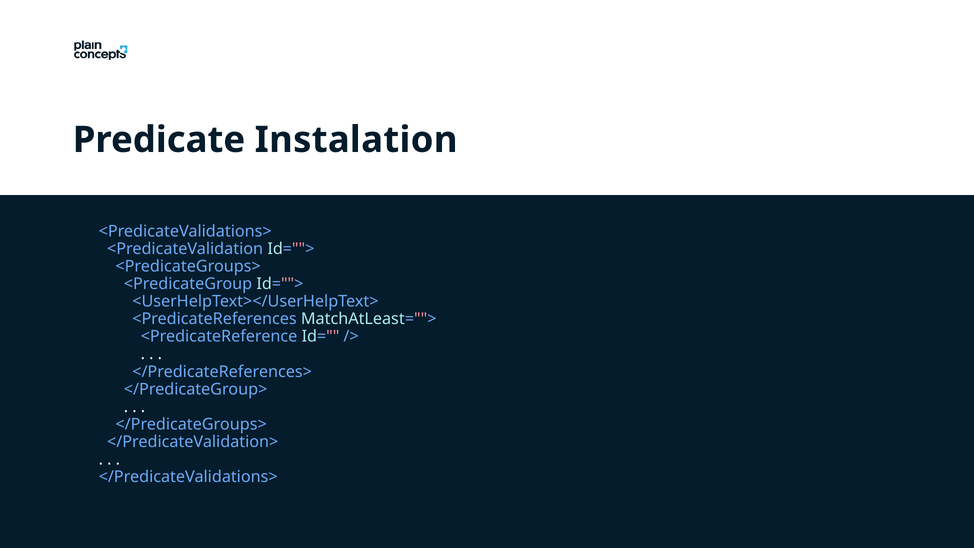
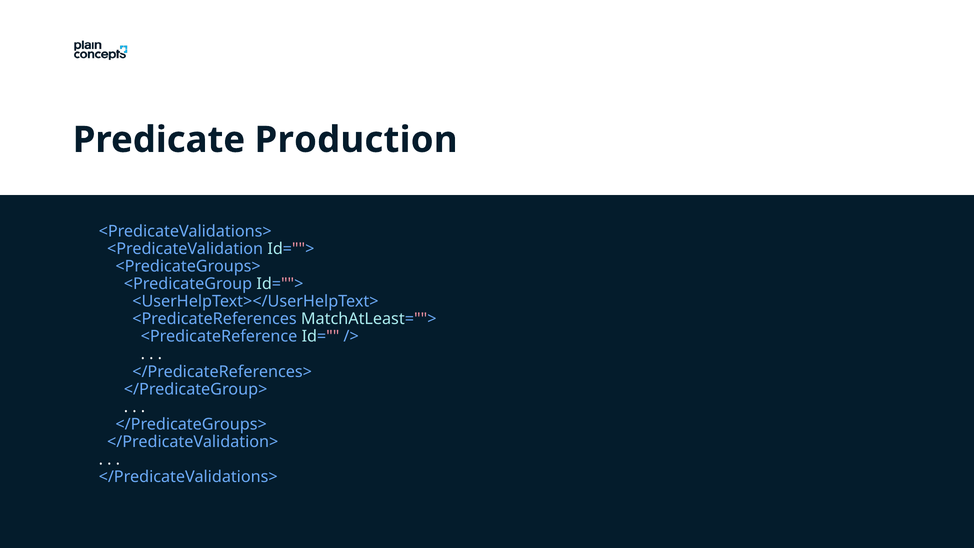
Instalation: Instalation -> Production
